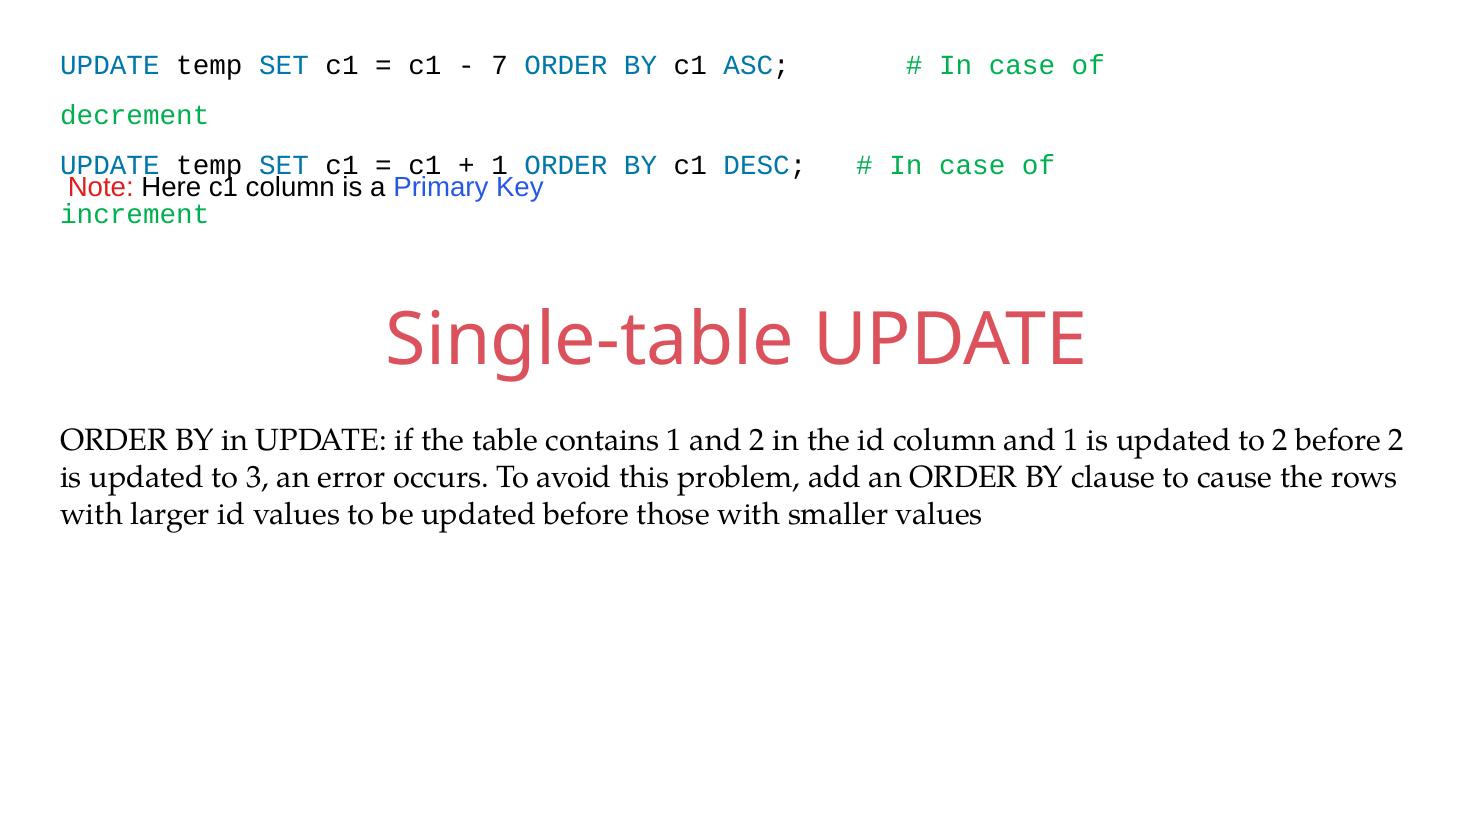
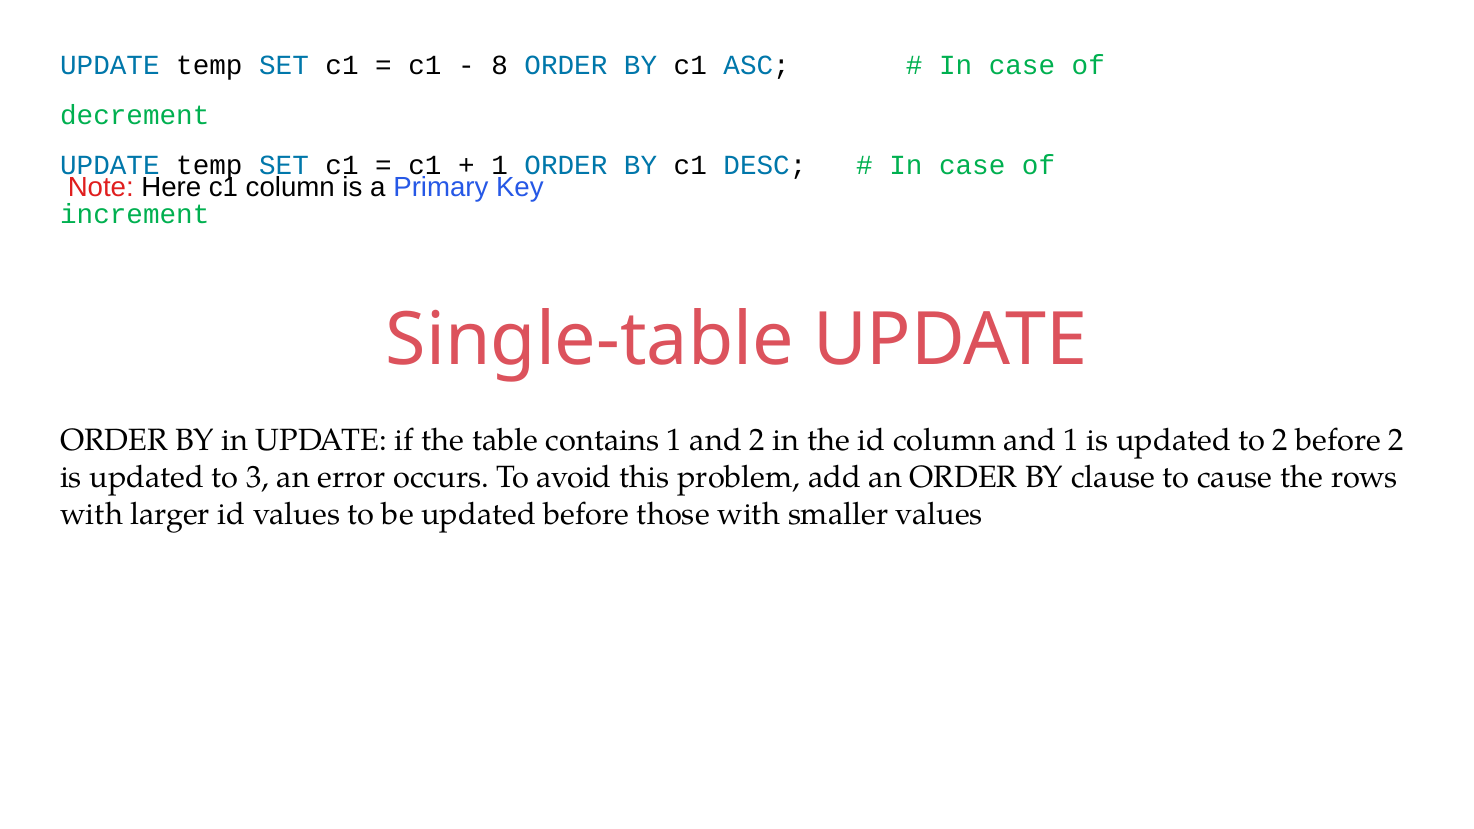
7: 7 -> 8
